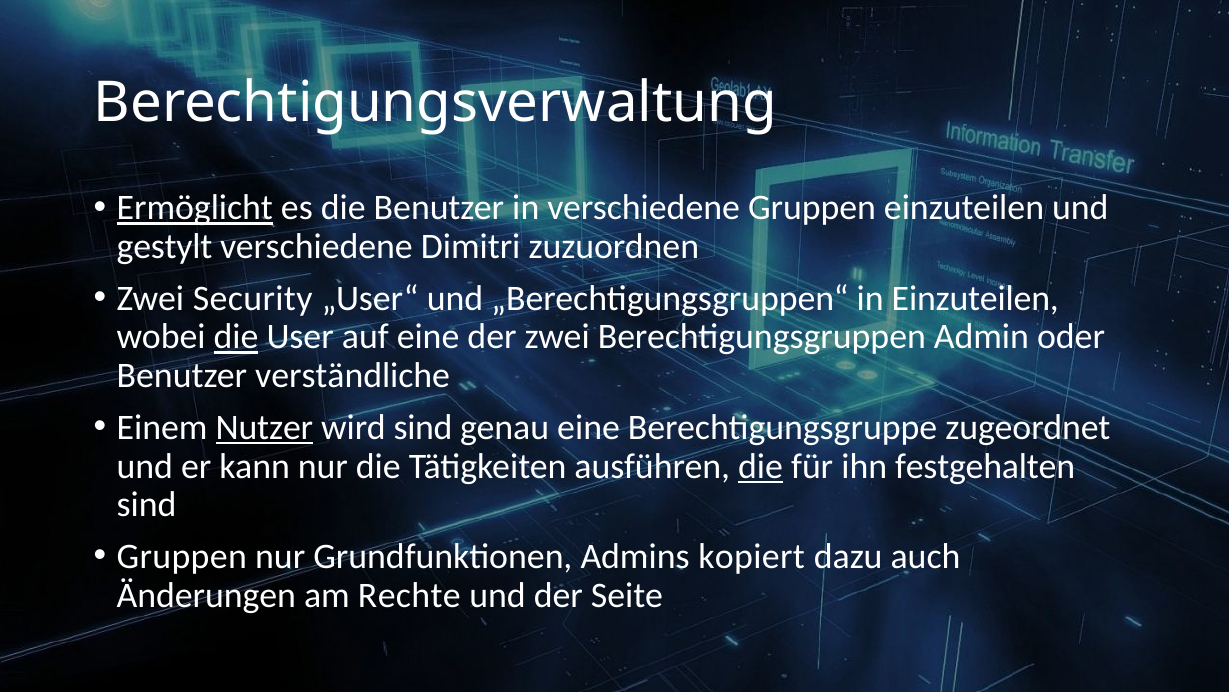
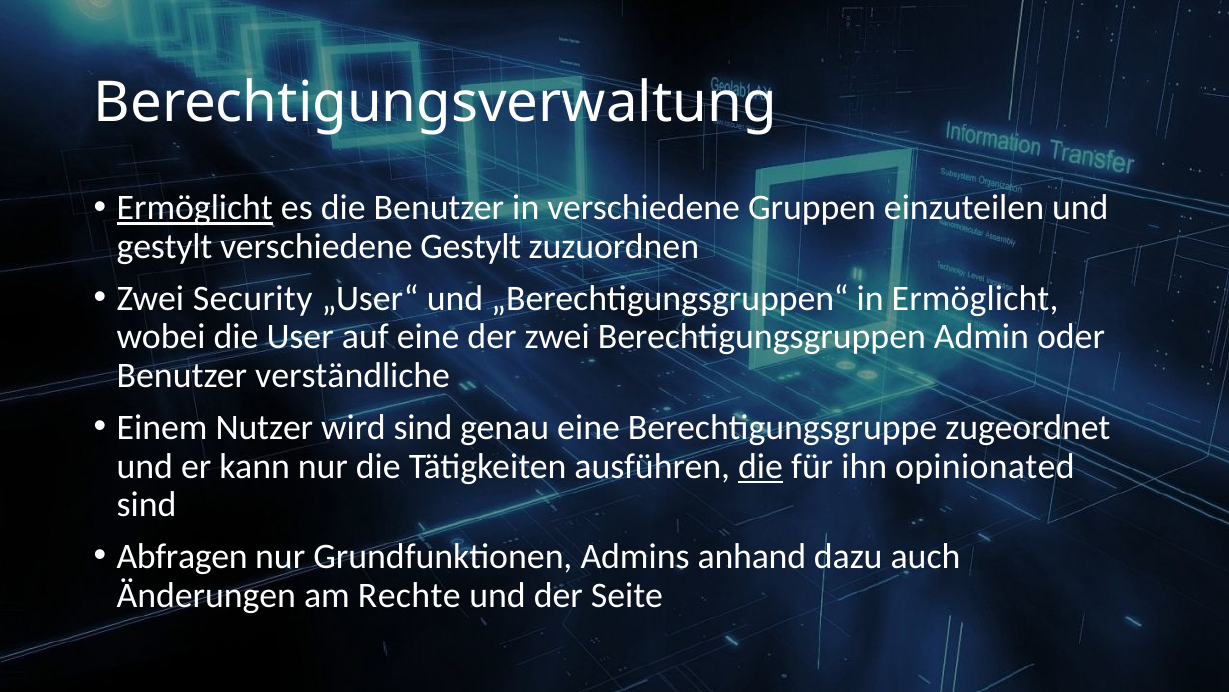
verschiedene Dimitri: Dimitri -> Gestylt
in Einzuteilen: Einzuteilen -> Ermöglicht
die at (236, 337) underline: present -> none
Nutzer underline: present -> none
festgehalten: festgehalten -> opinionated
Gruppen at (182, 556): Gruppen -> Abfragen
kopiert: kopiert -> anhand
